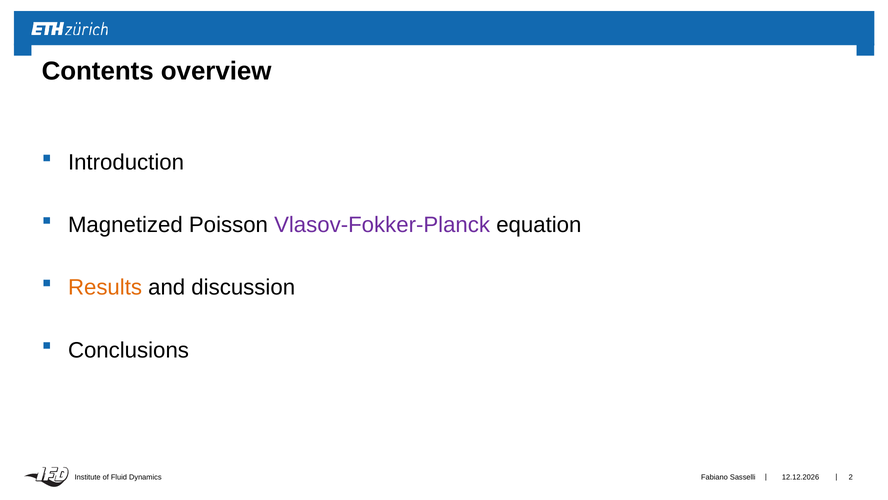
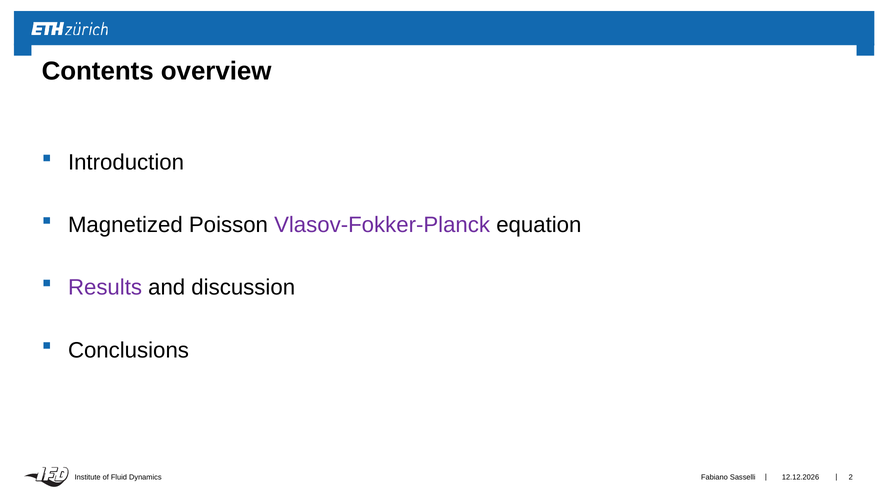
Results colour: orange -> purple
